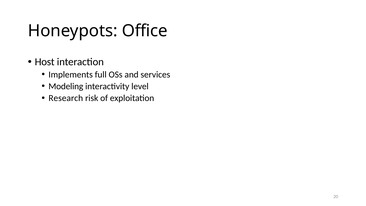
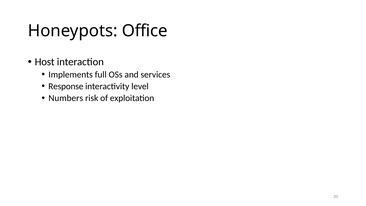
Modeling: Modeling -> Response
Research: Research -> Numbers
